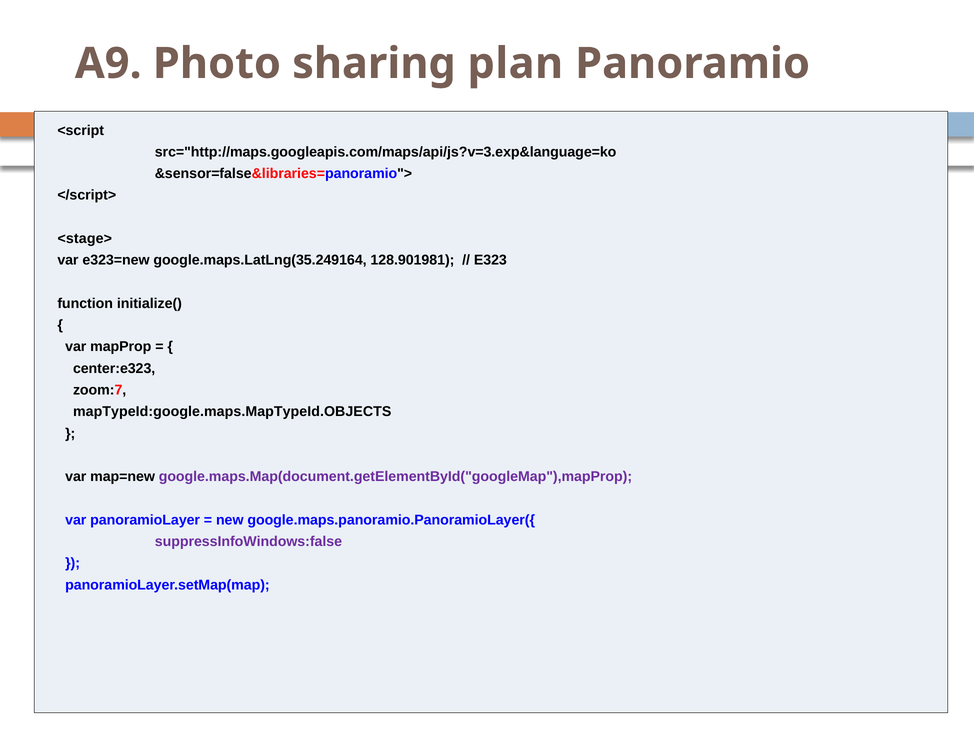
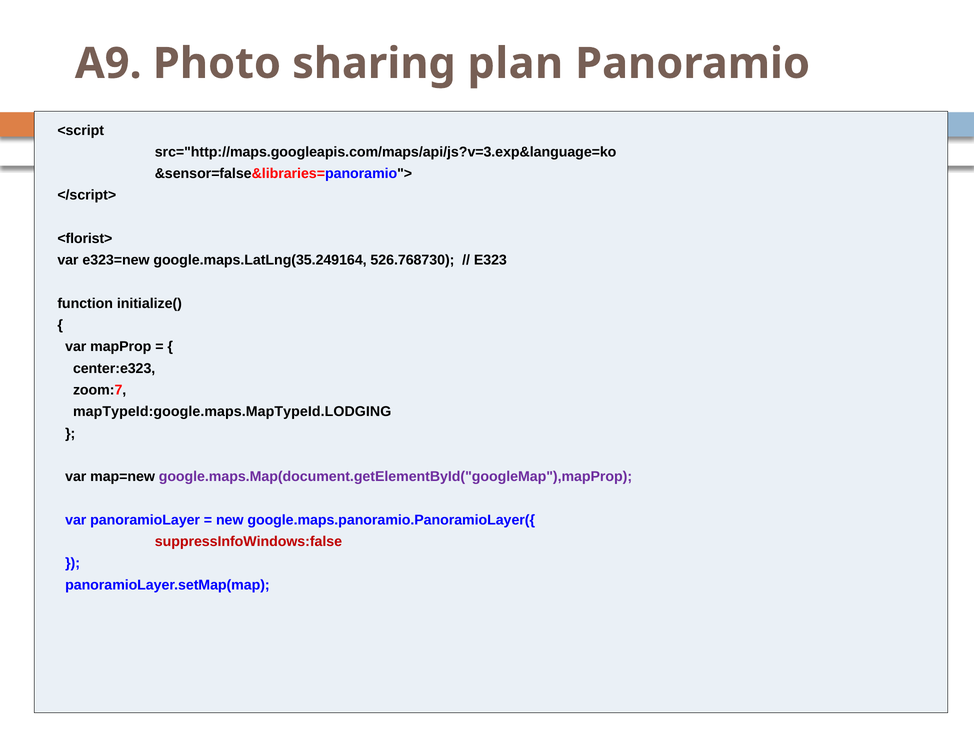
<stage>: <stage> -> <florist>
128.901981: 128.901981 -> 526.768730
mapTypeId:google.maps.MapTypeId.OBJECTS: mapTypeId:google.maps.MapTypeId.OBJECTS -> mapTypeId:google.maps.MapTypeId.LODGING
suppressInfoWindows:false colour: purple -> red
